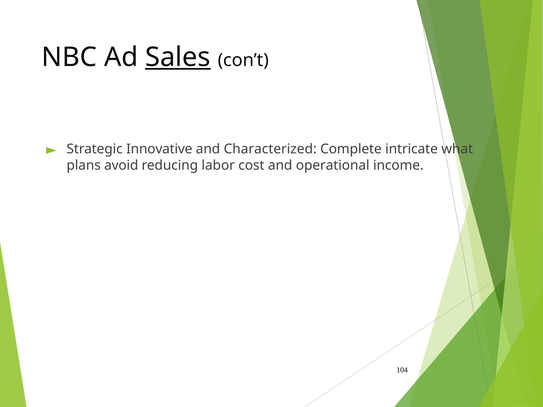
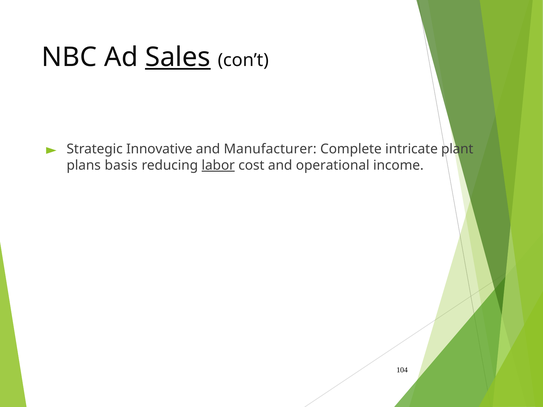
Characterized: Characterized -> Manufacturer
what: what -> plant
avoid: avoid -> basis
labor underline: none -> present
